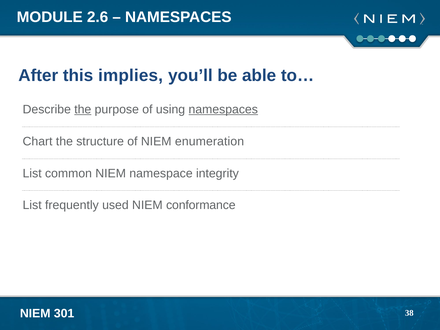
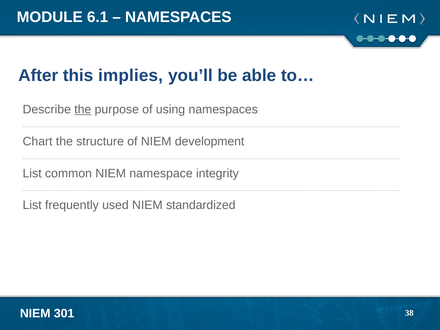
2.6: 2.6 -> 6.1
namespaces at (223, 109) underline: present -> none
enumeration: enumeration -> development
conformance: conformance -> standardized
